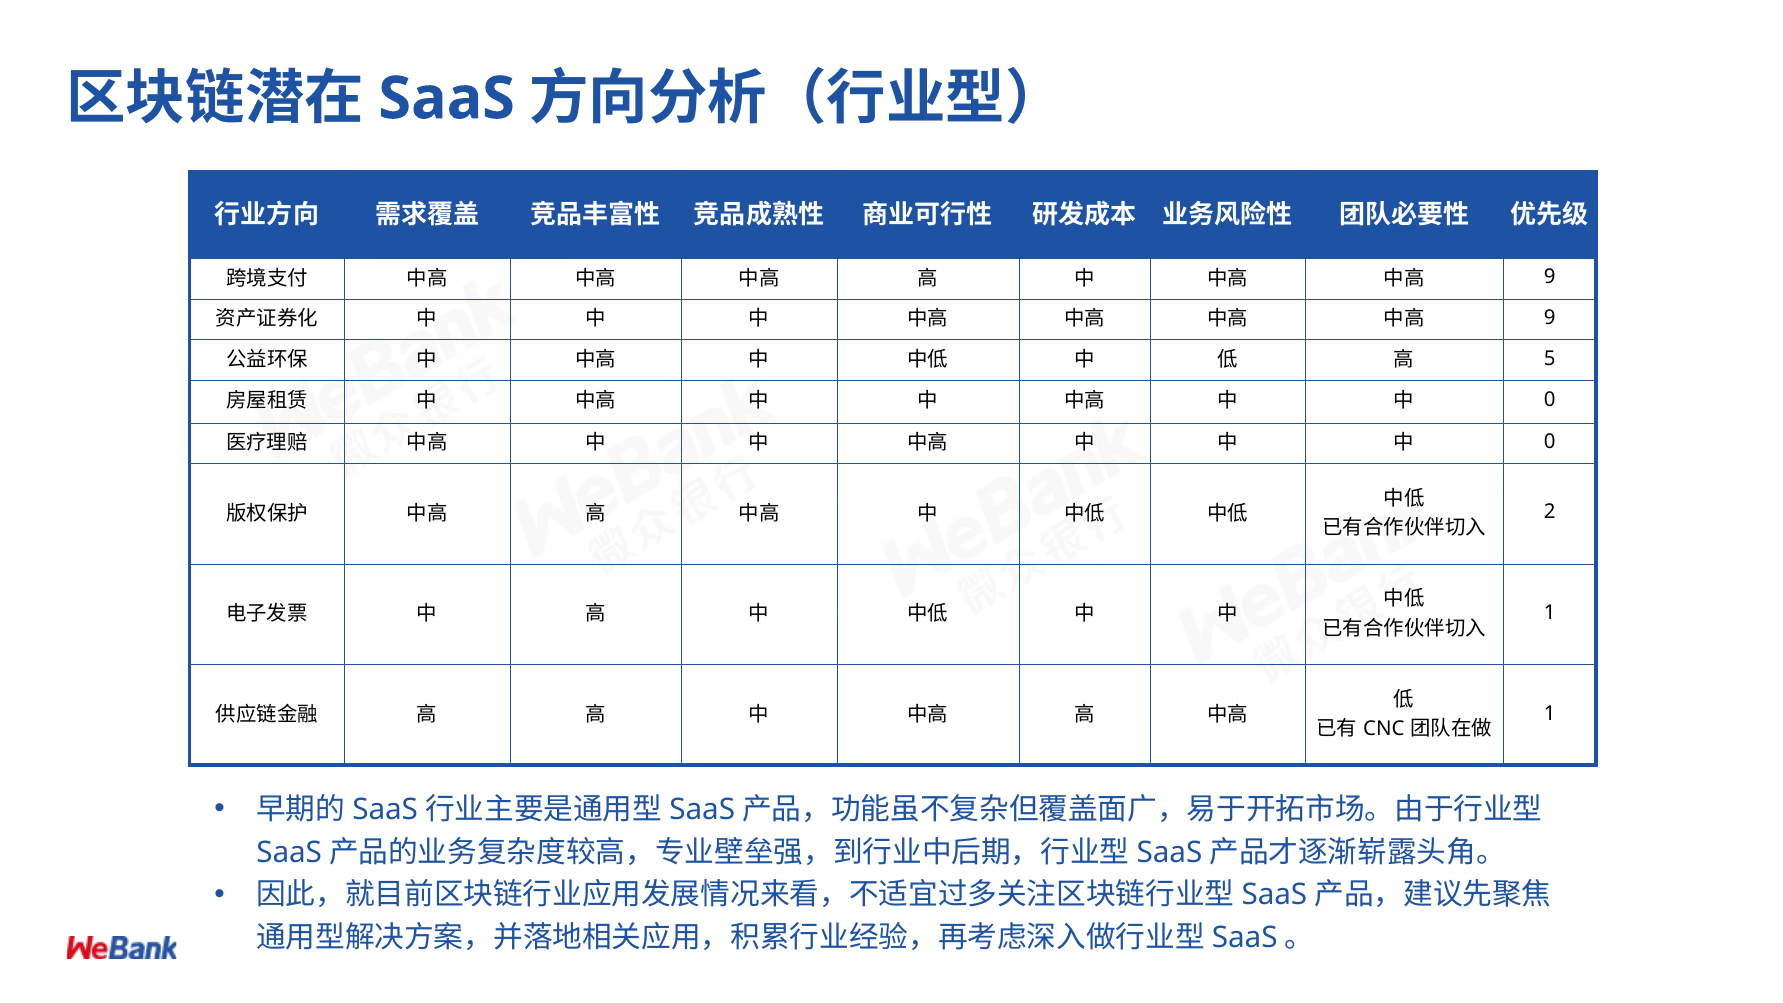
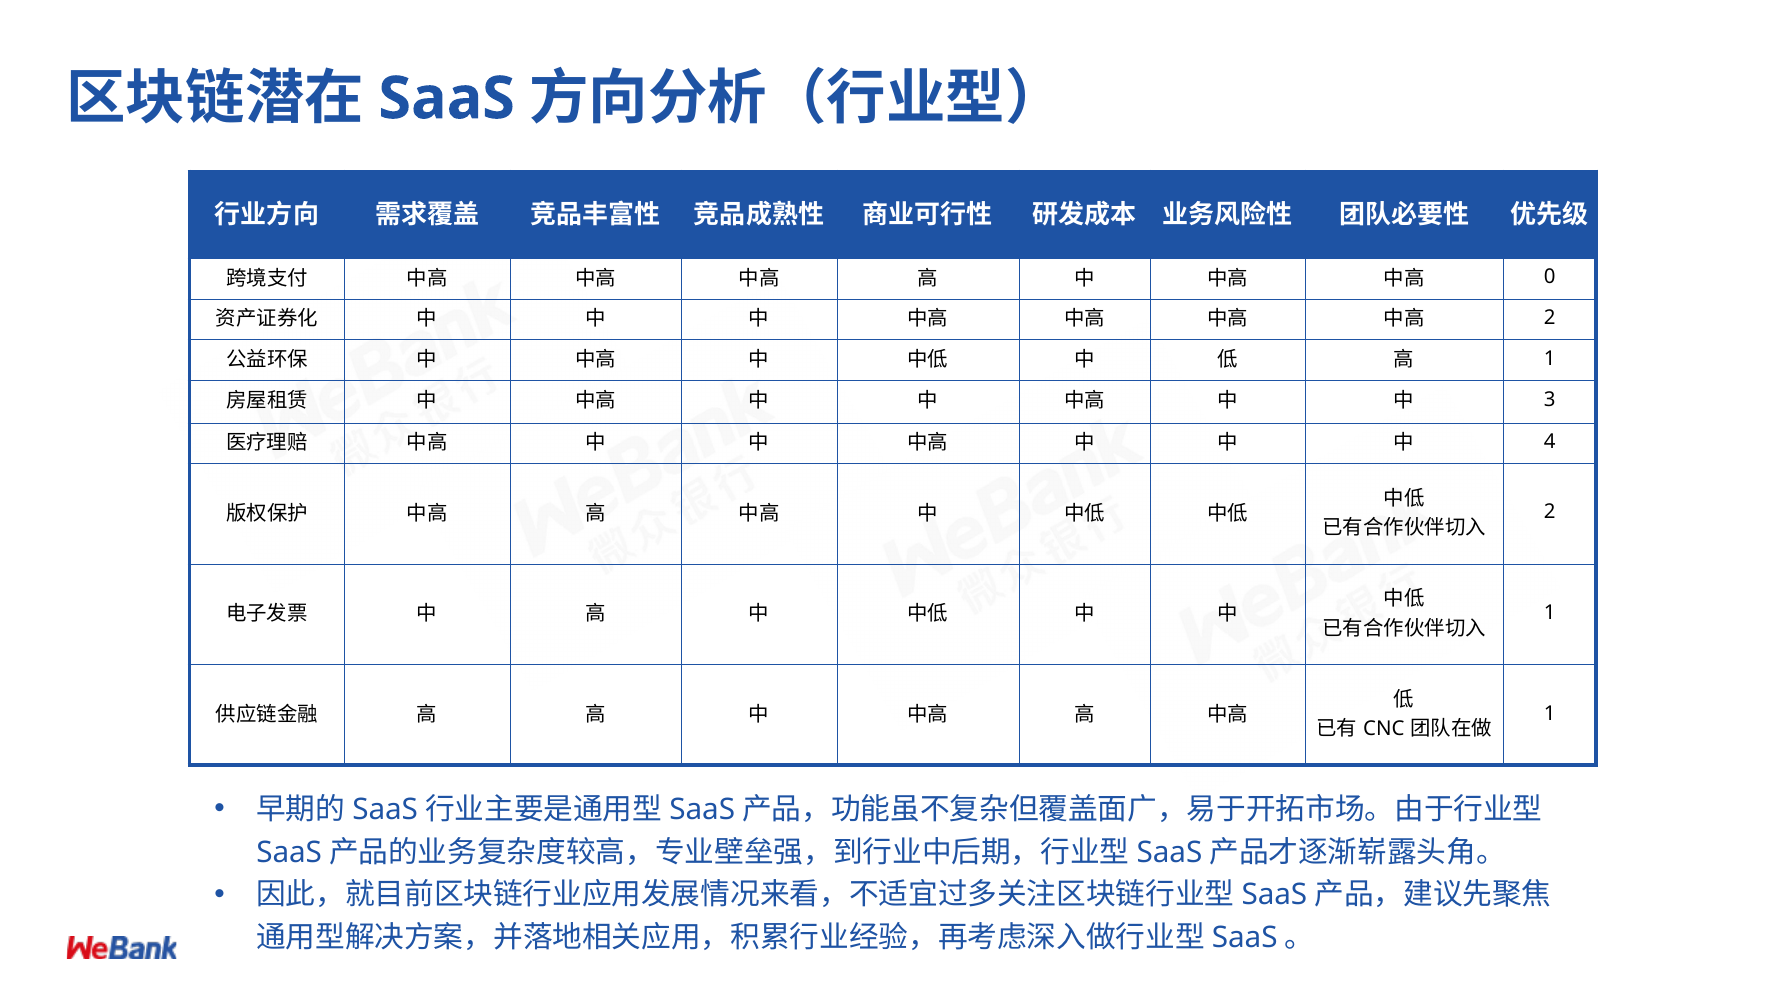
9 at (1550, 277): 9 -> 0
9 at (1550, 318): 9 -> 2
5 at (1550, 358): 5 -> 1
0 at (1550, 400): 0 -> 3
0 at (1550, 442): 0 -> 4
